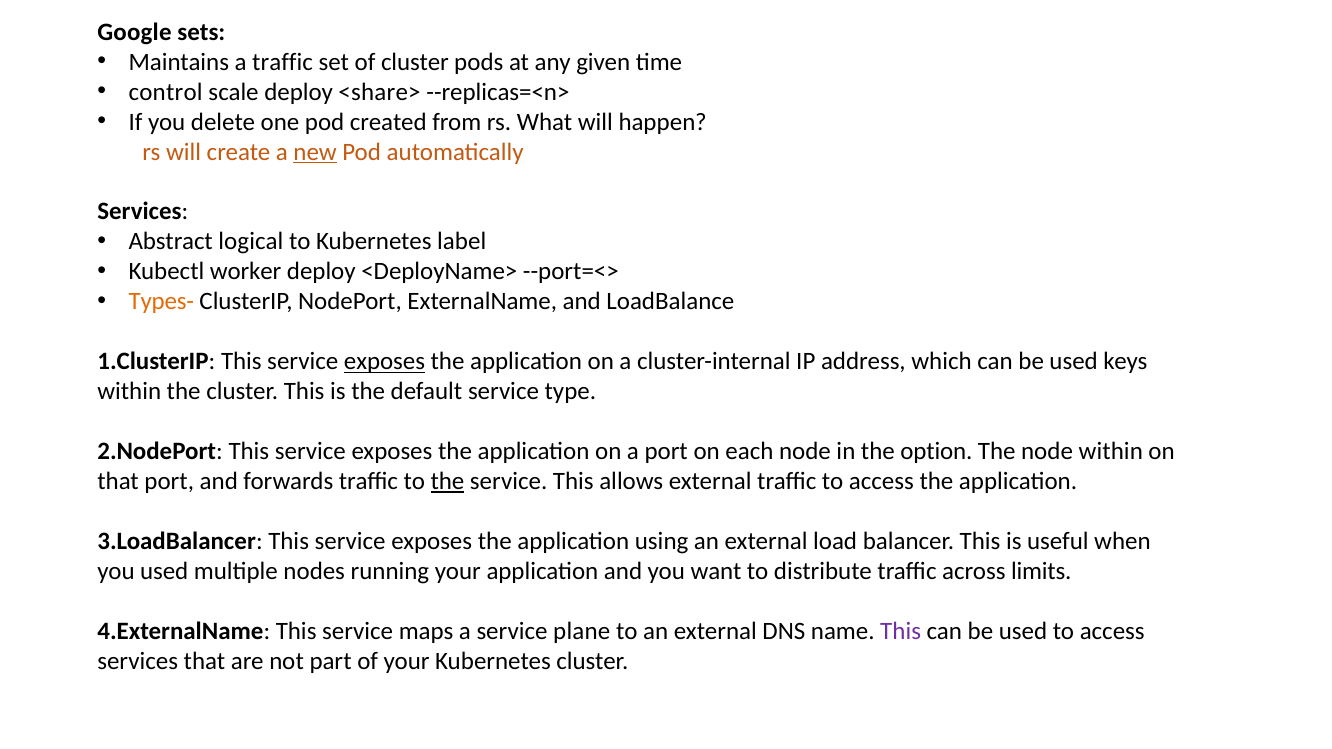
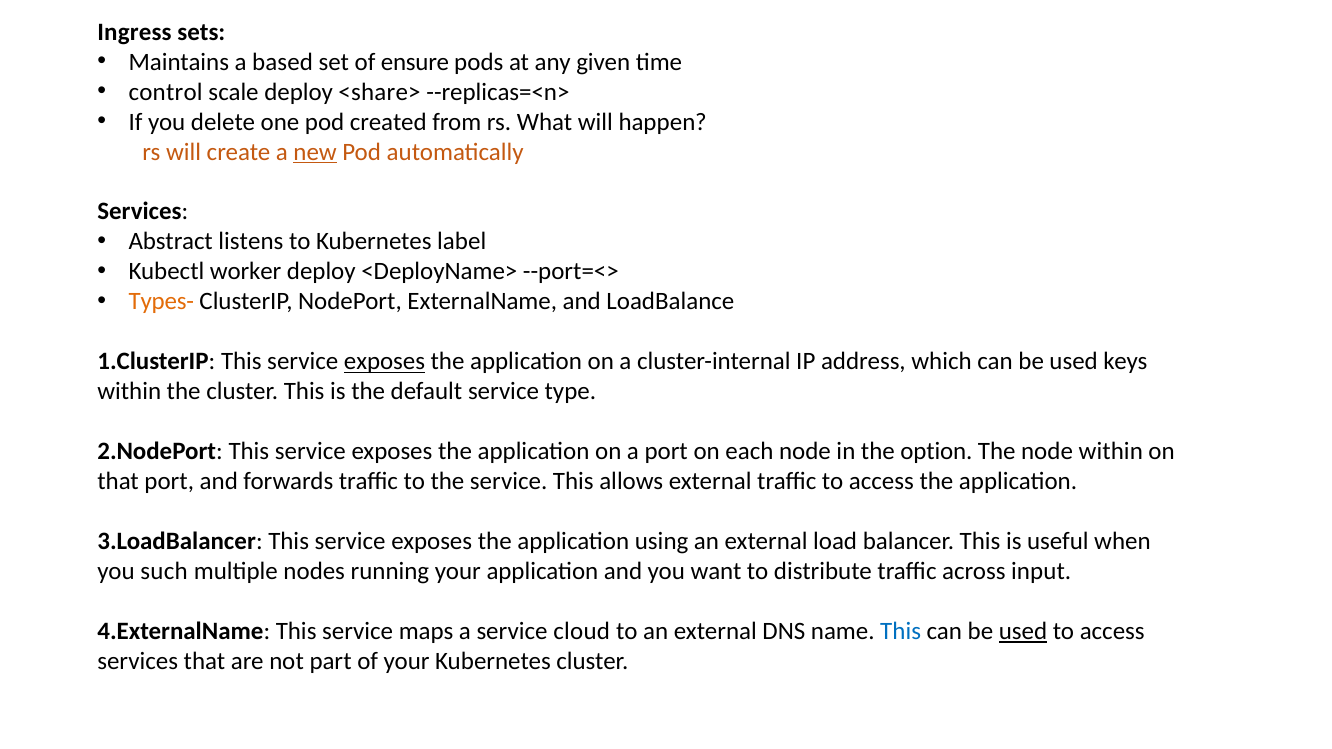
Google: Google -> Ingress
a traffic: traffic -> based
of cluster: cluster -> ensure
logical: logical -> listens
the at (447, 482) underline: present -> none
you used: used -> such
limits: limits -> input
plane: plane -> cloud
This at (901, 631) colour: purple -> blue
used at (1023, 631) underline: none -> present
